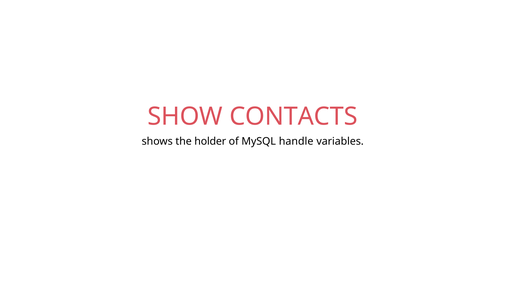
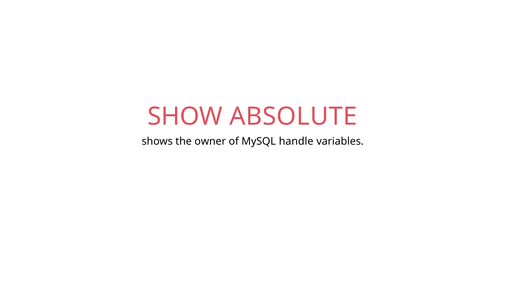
CONTACTS: CONTACTS -> ABSOLUTE
holder: holder -> owner
